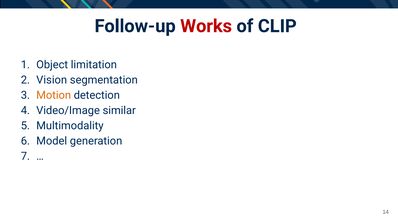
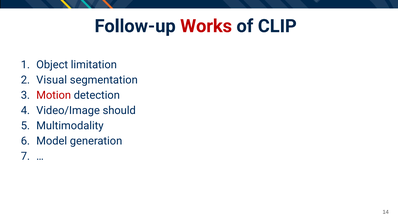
Vision: Vision -> Visual
Motion colour: orange -> red
similar: similar -> should
